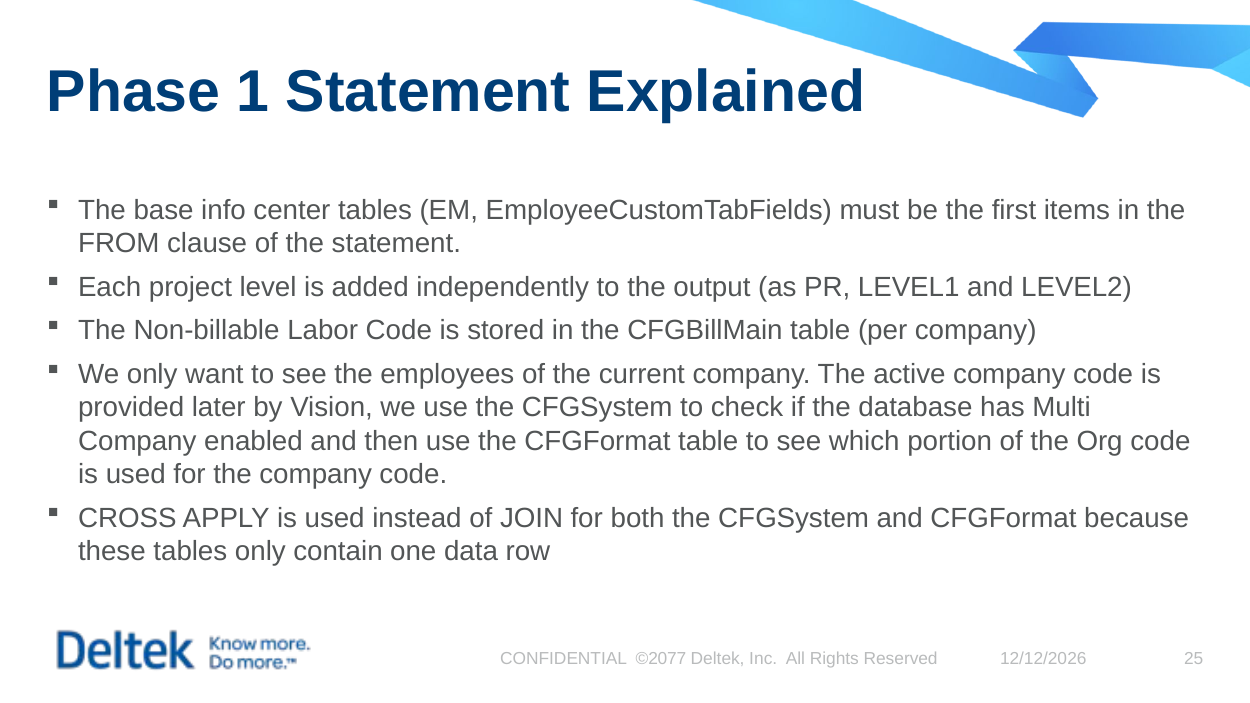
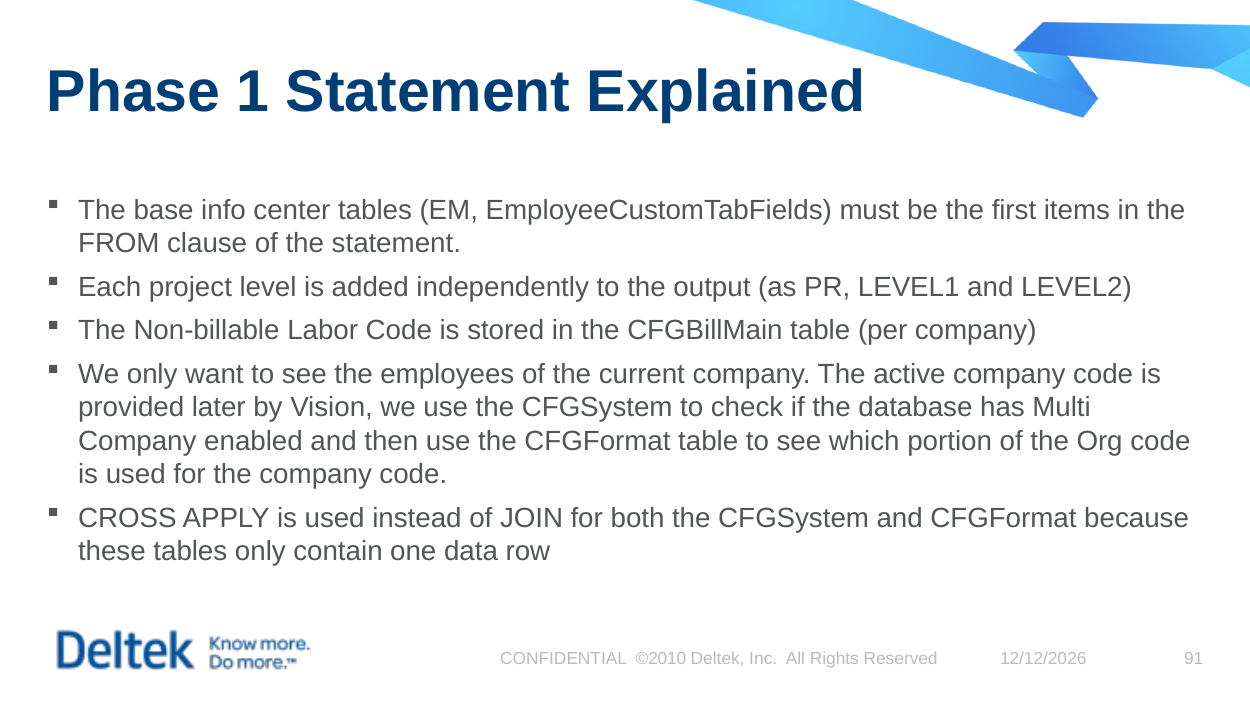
©2077: ©2077 -> ©2010
25: 25 -> 91
